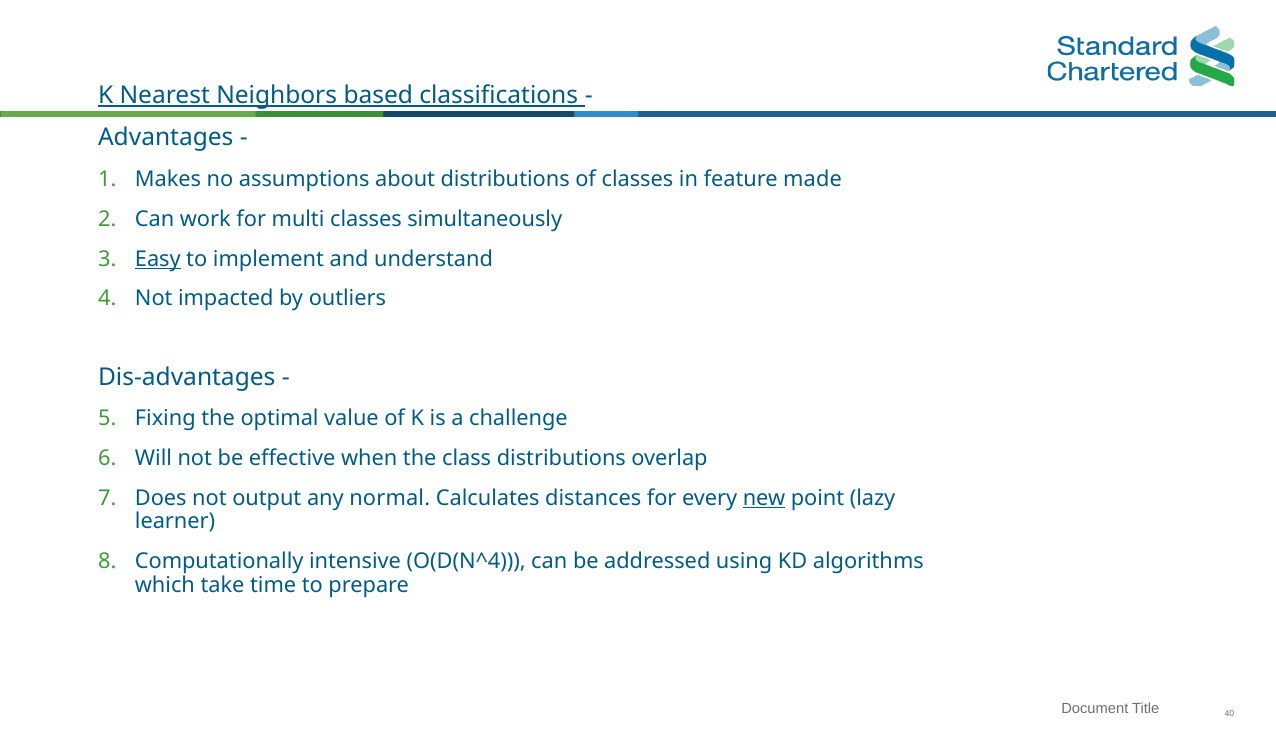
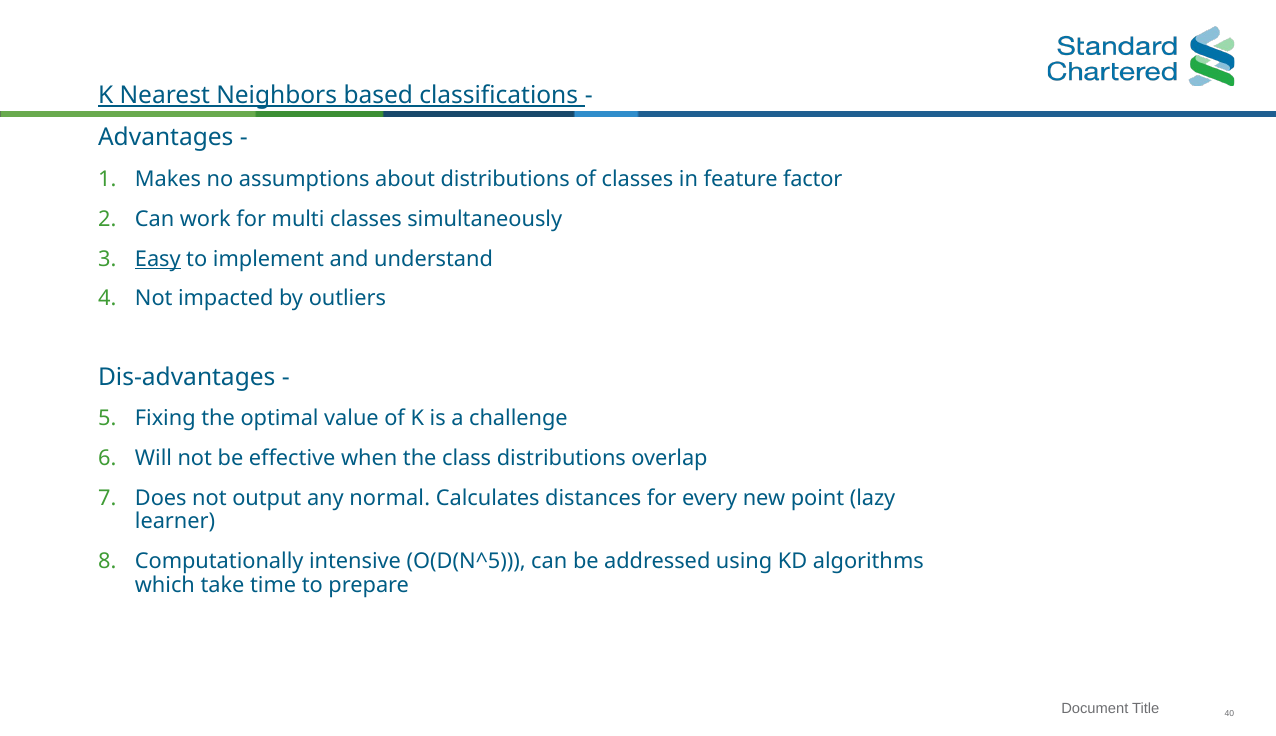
made: made -> factor
new underline: present -> none
O(D(N^4: O(D(N^4 -> O(D(N^5
